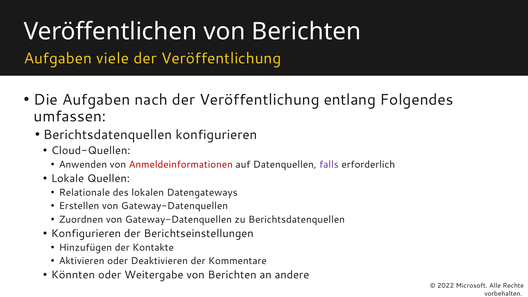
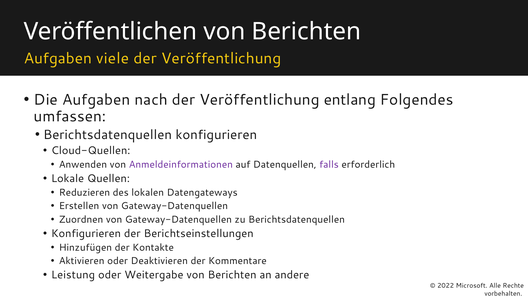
Anmeldeinformationen colour: red -> purple
Relationale: Relationale -> Reduzieren
Könnten: Könnten -> Leistung
